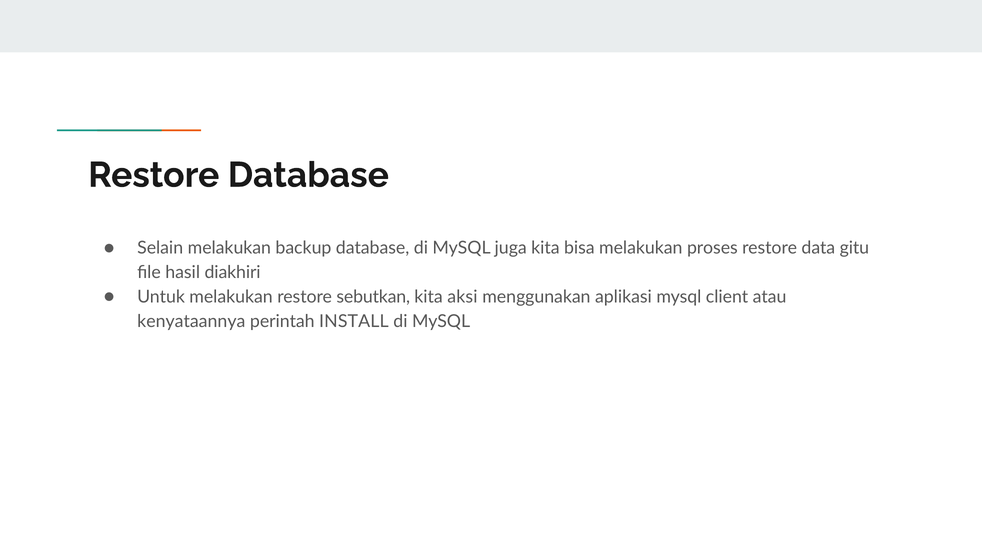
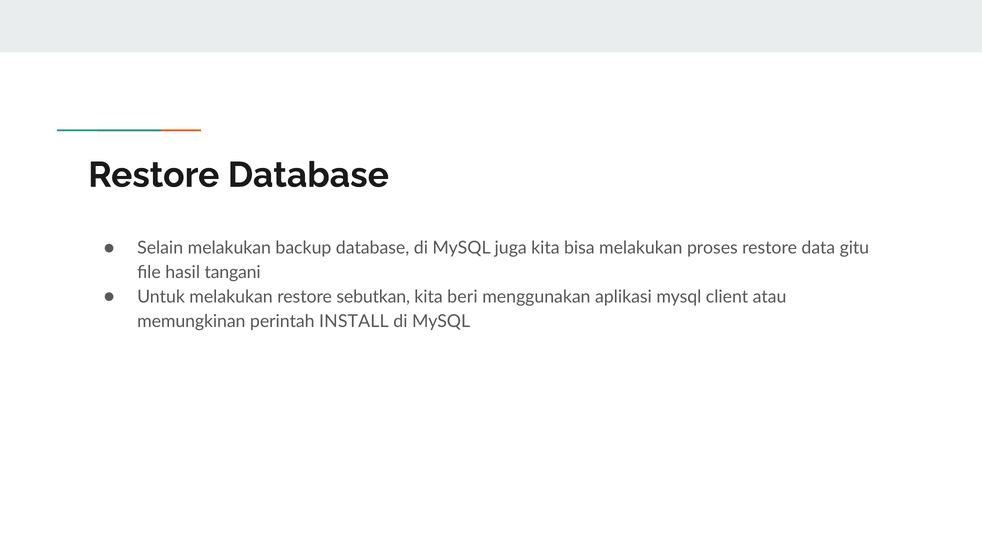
diakhiri: diakhiri -> tangani
aksi: aksi -> beri
kenyataannya: kenyataannya -> memungkinan
